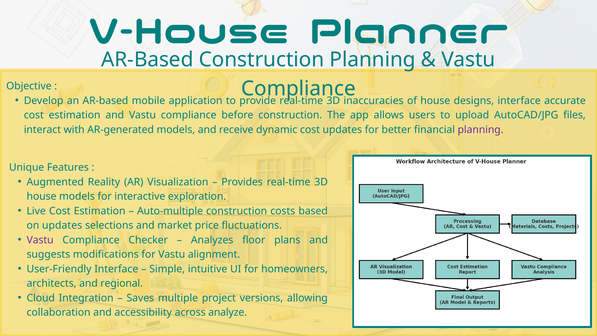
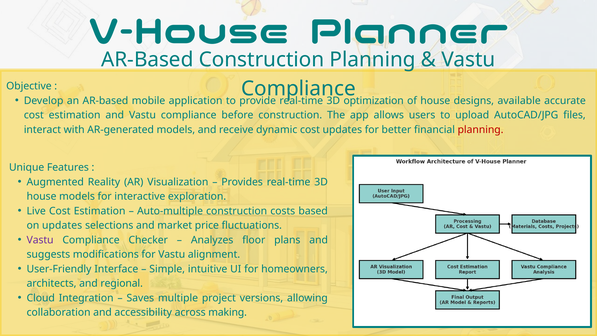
inaccuracies: inaccuracies -> optimization
designs interface: interface -> available
planning at (481, 130) colour: purple -> red
analyze: analyze -> making
